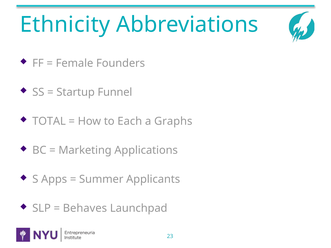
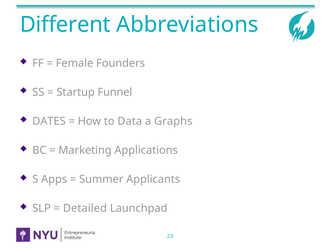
Ethnicity: Ethnicity -> Different
TOTAL: TOTAL -> DATES
Each: Each -> Data
Behaves: Behaves -> Detailed
